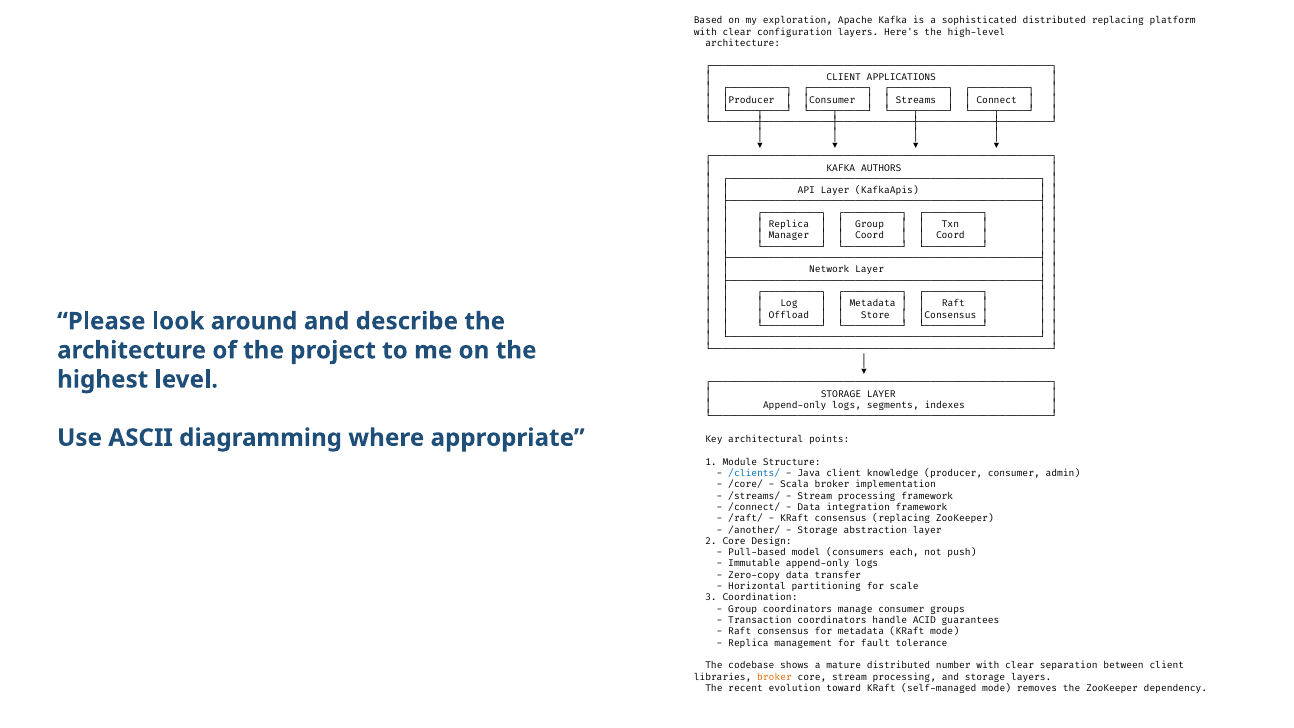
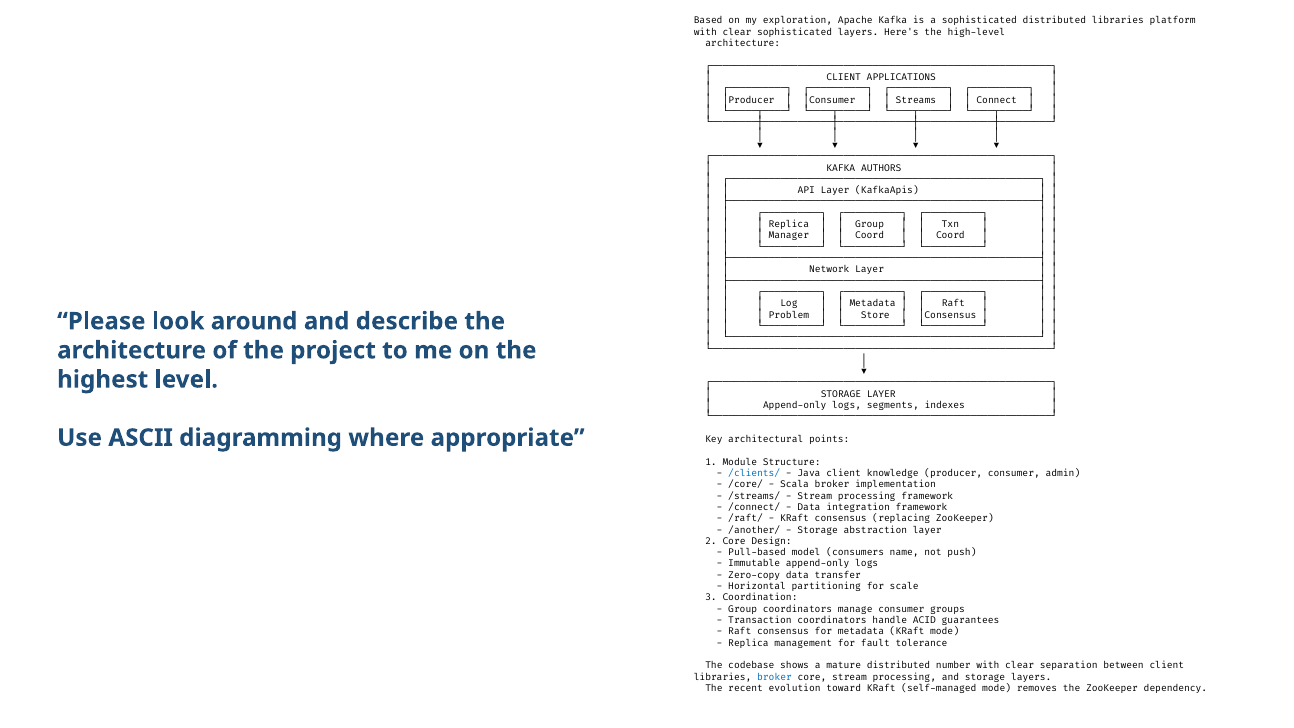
distributed replacing: replacing -> libraries
clear configuration: configuration -> sophisticated
Offload: Offload -> Problem
each: each -> name
broker at (775, 677) colour: orange -> blue
